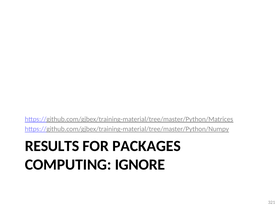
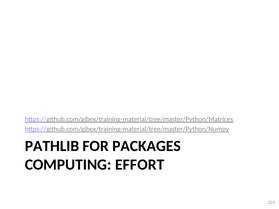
RESULTS: RESULTS -> PATHLIB
IGNORE: IGNORE -> EFFORT
